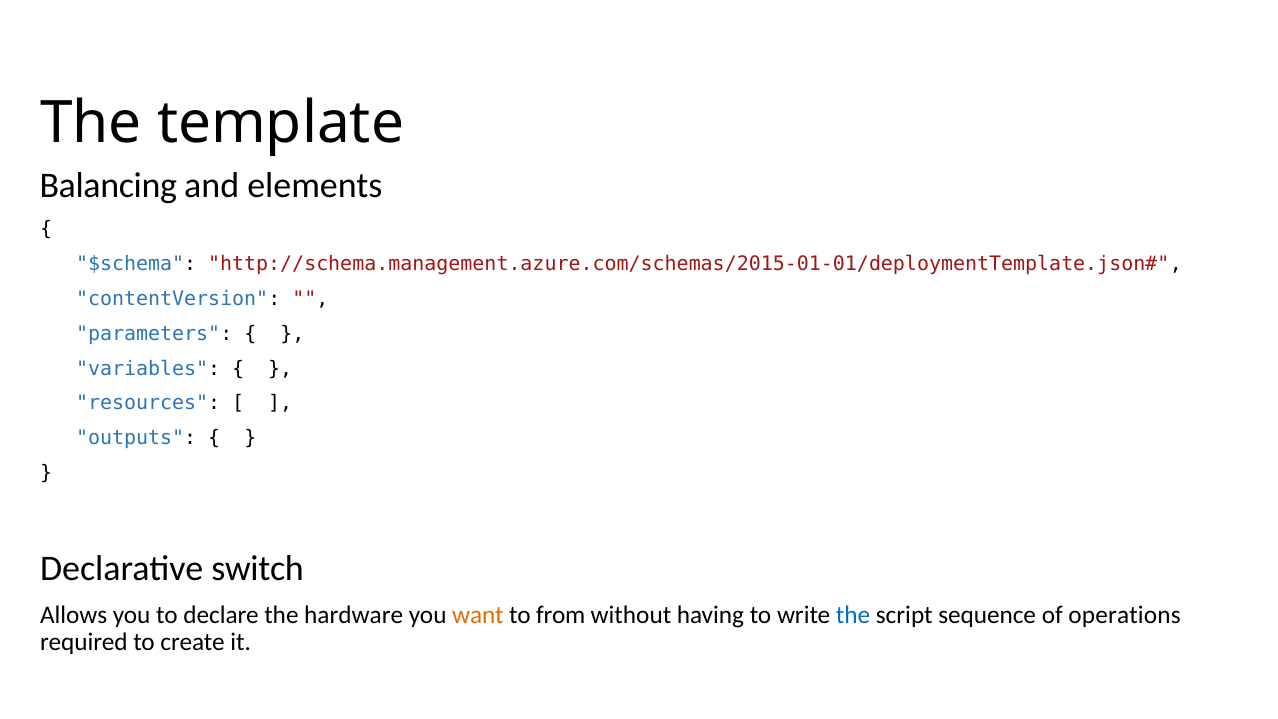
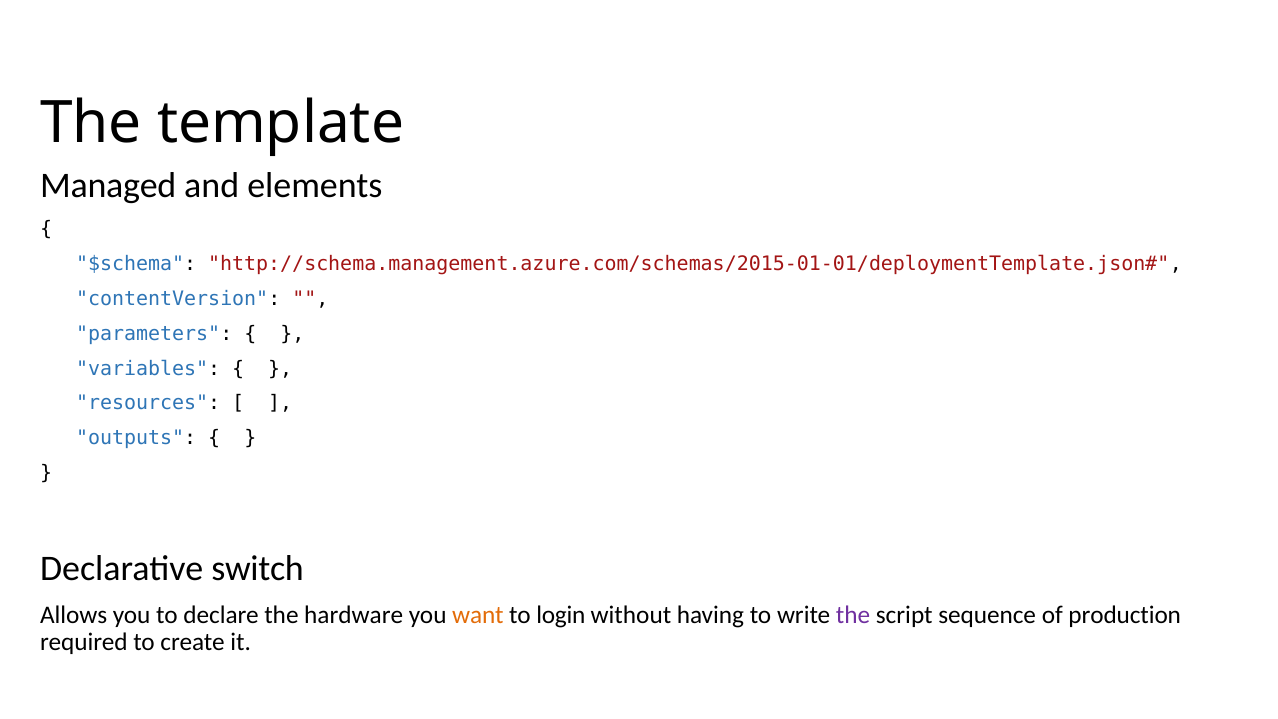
Balancing: Balancing -> Managed
from: from -> login
the at (853, 615) colour: blue -> purple
operations: operations -> production
